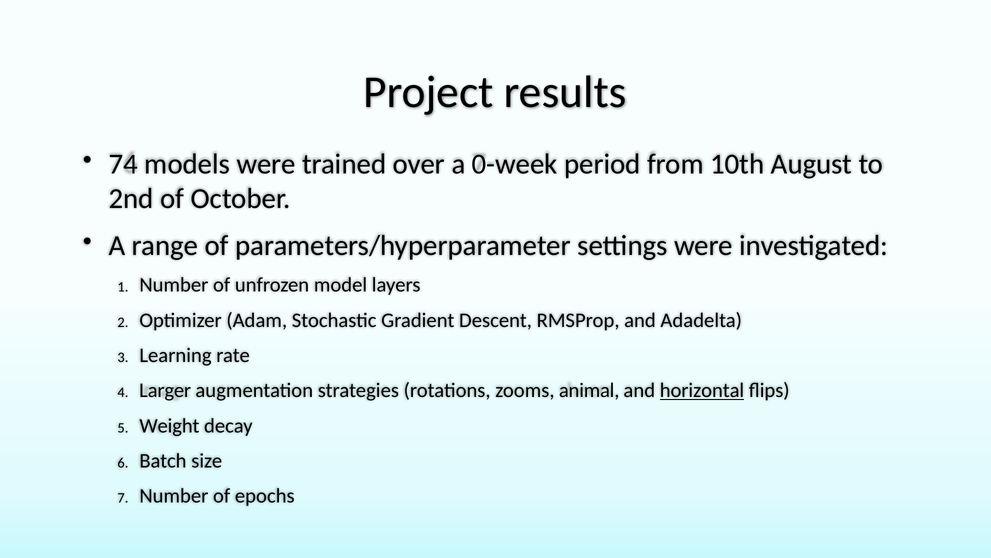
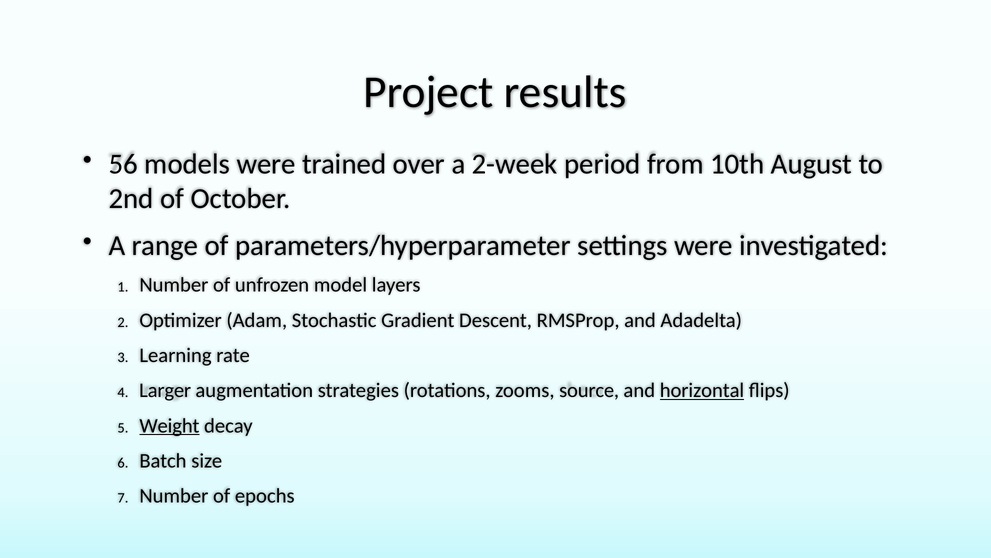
74: 74 -> 56
0-week: 0-week -> 2-week
animal: animal -> source
Weight underline: none -> present
